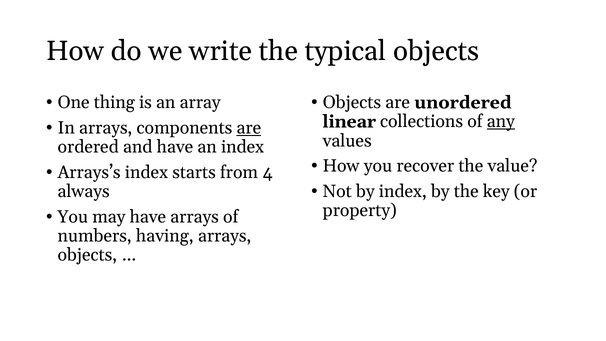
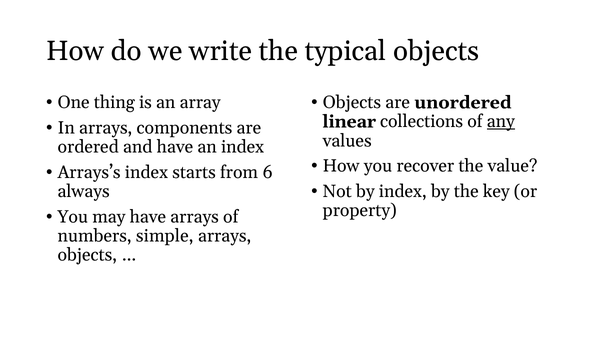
are at (249, 128) underline: present -> none
4: 4 -> 6
having: having -> simple
